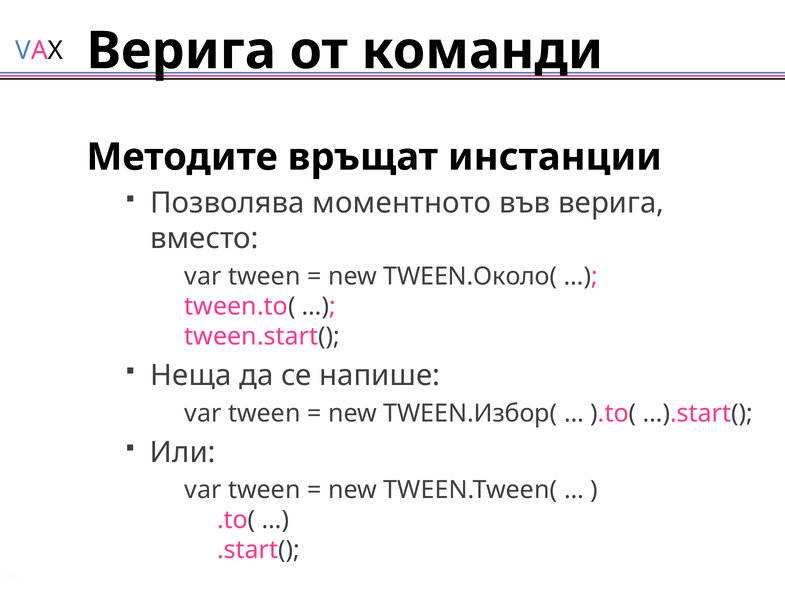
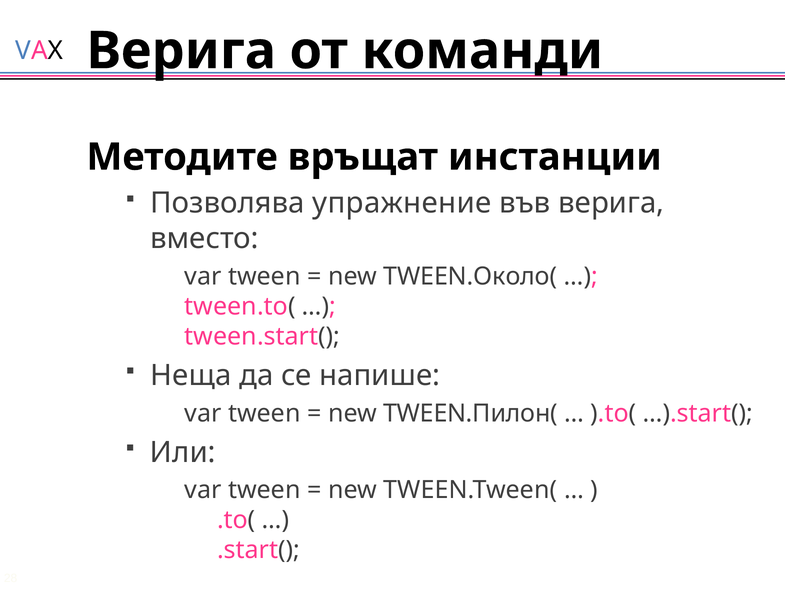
моментното: моментното -> упражнение
TWEEN.Избор(: TWEEN.Избор( -> TWEEN.Пилон(
